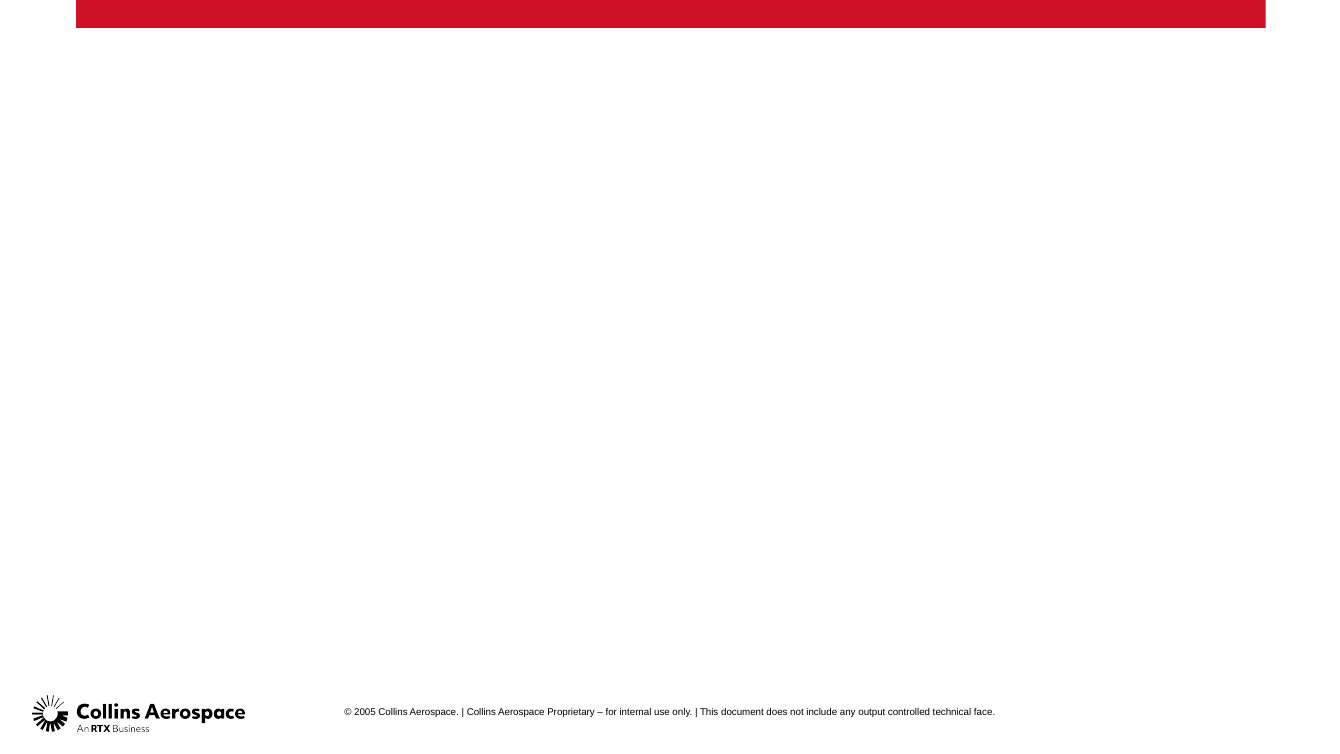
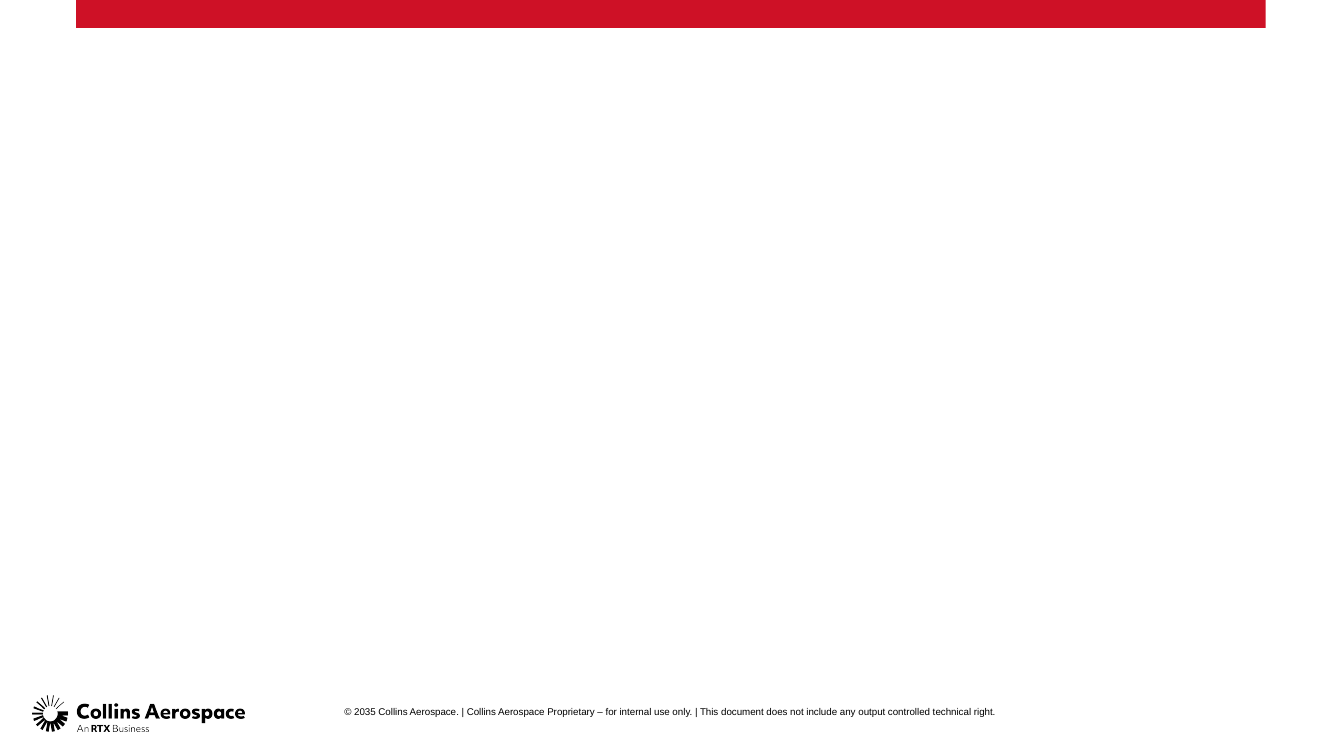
2005: 2005 -> 2035
face: face -> right
